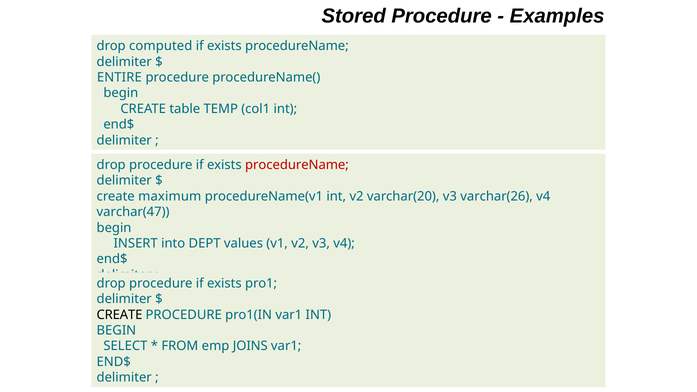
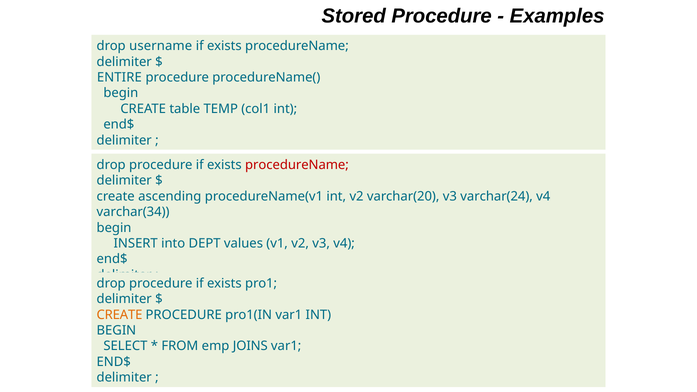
computed: computed -> username
maximum: maximum -> ascending
varchar(26: varchar(26 -> varchar(24
varchar(47: varchar(47 -> varchar(34
CREATE at (119, 315) colour: black -> orange
